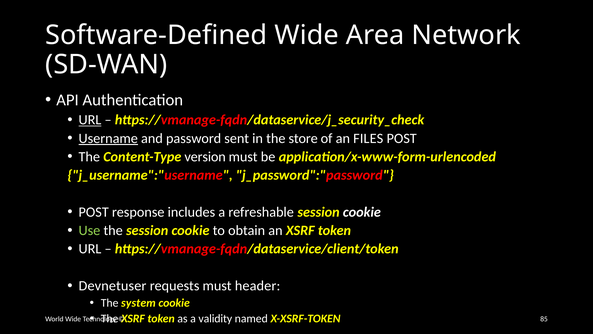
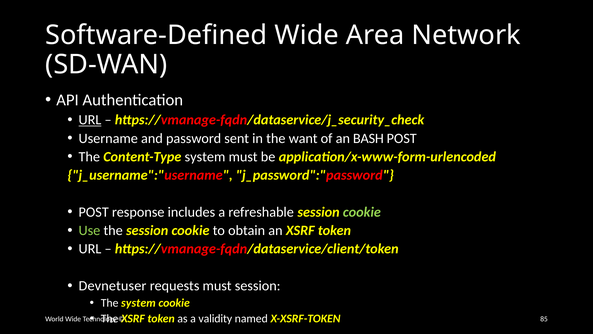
Username underline: present -> none
store: store -> want
FILES: FILES -> BASH
Content-Type version: version -> system
cookie at (362, 212) colour: white -> light green
must header: header -> session
